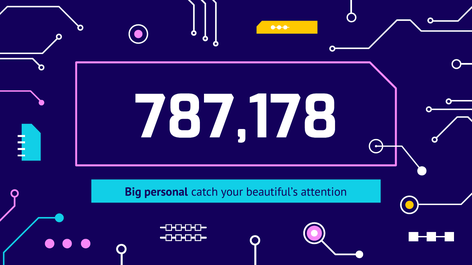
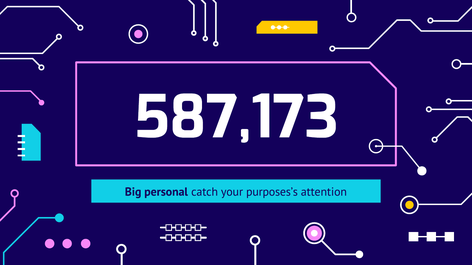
787,178: 787,178 -> 587,173
beautiful’s: beautiful’s -> purposes’s
